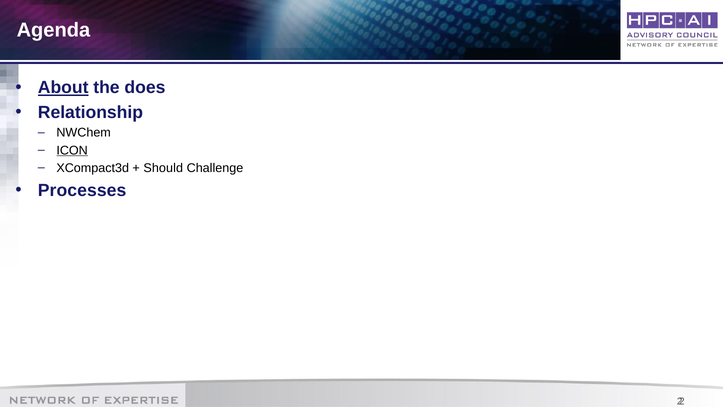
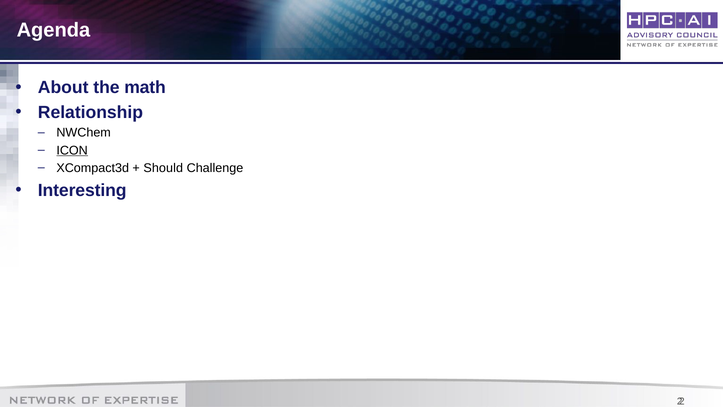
About underline: present -> none
does: does -> math
Processes: Processes -> Interesting
